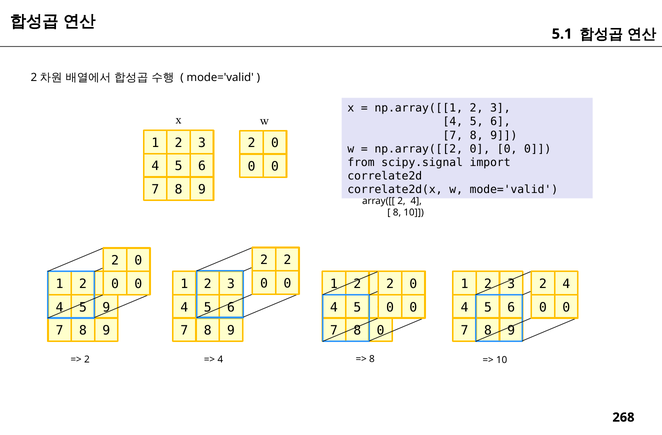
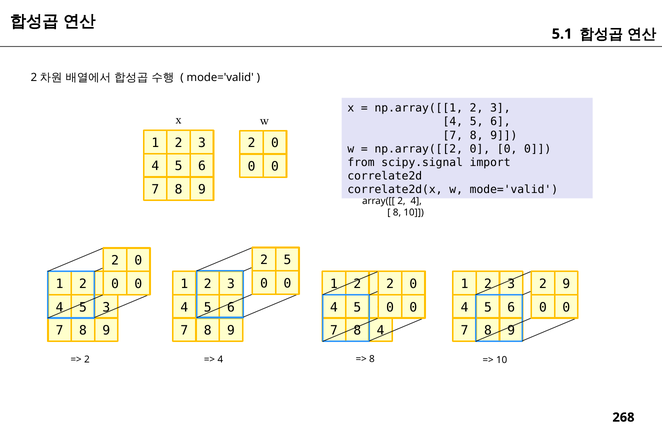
2 2: 2 -> 5
4 at (566, 284): 4 -> 9
5 9: 9 -> 3
8 0: 0 -> 4
